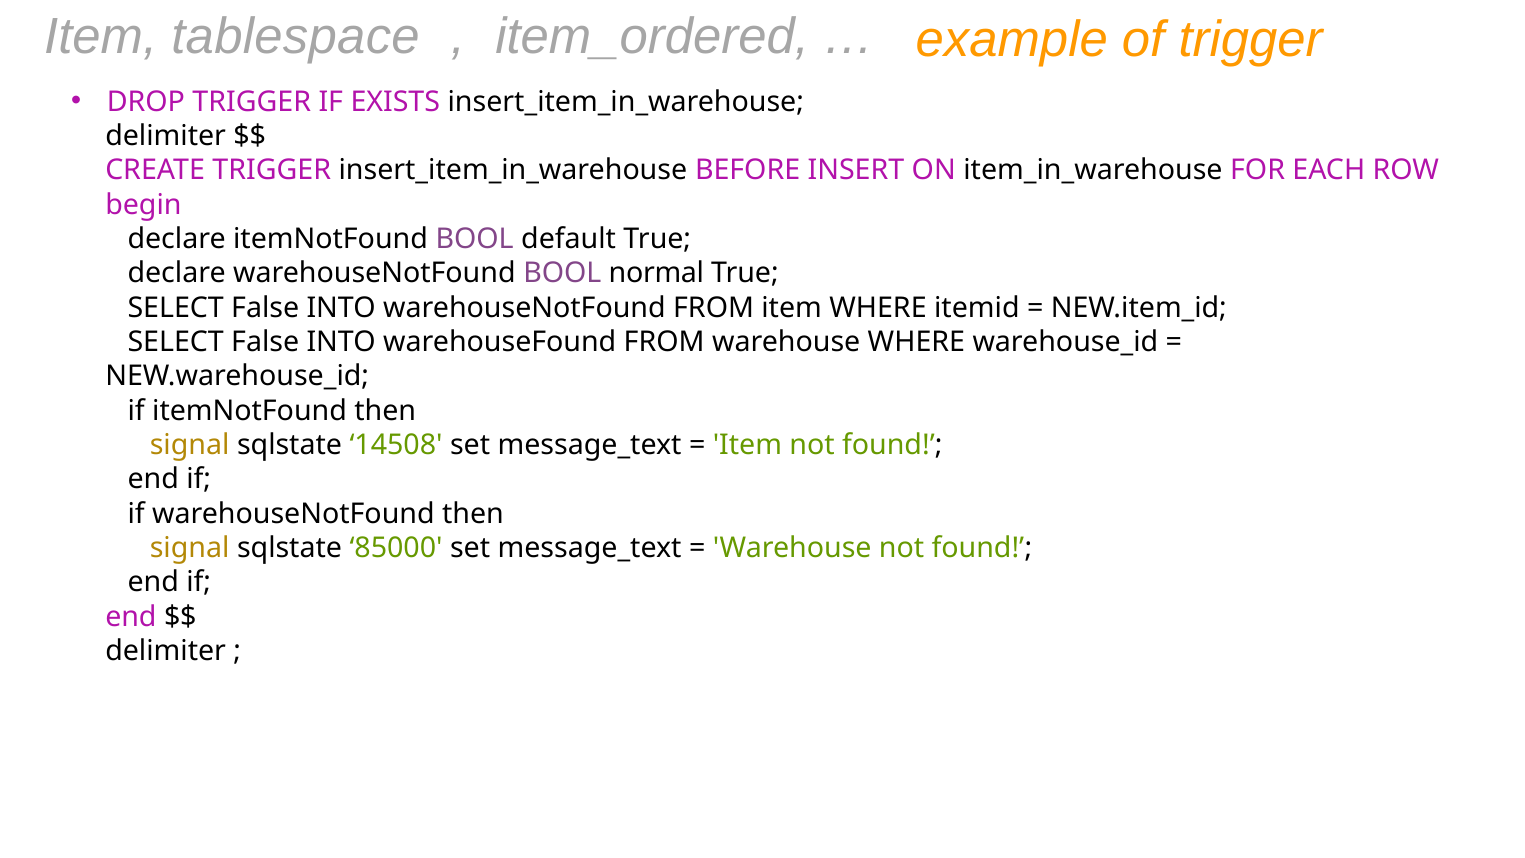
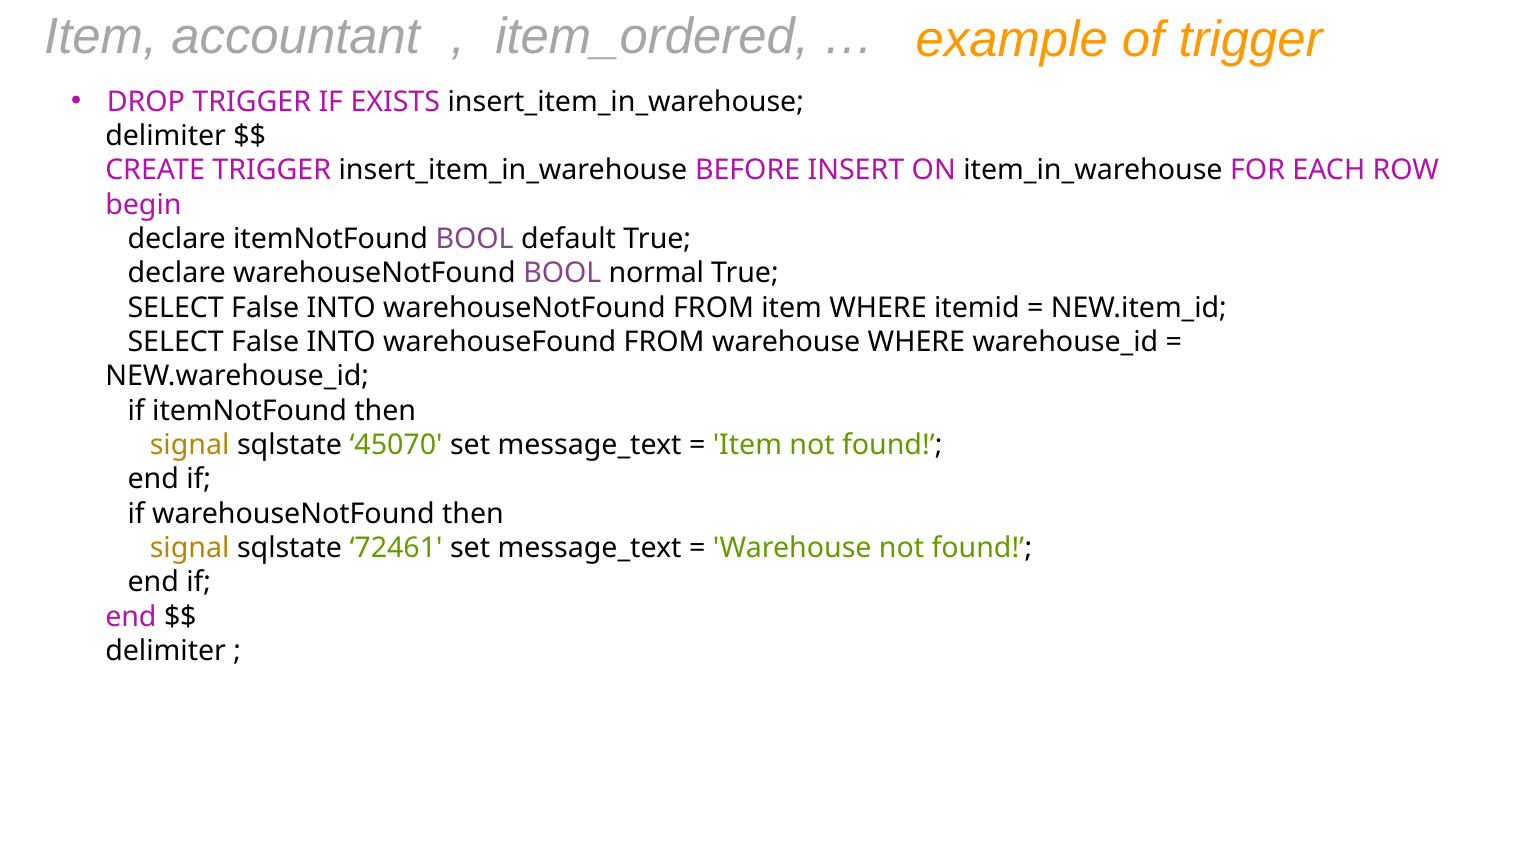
tablespace: tablespace -> accountant
14508: 14508 -> 45070
85000: 85000 -> 72461
